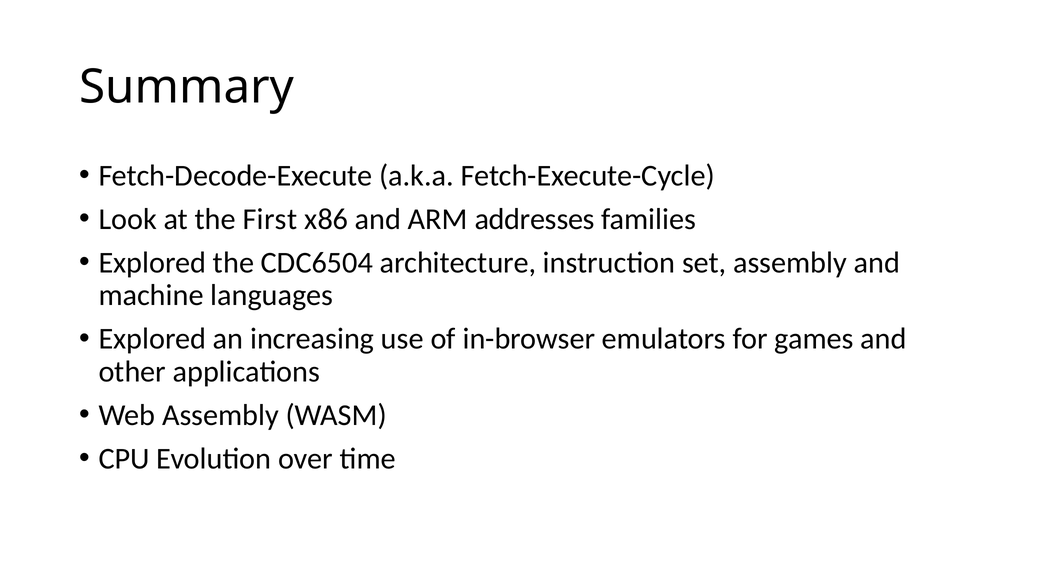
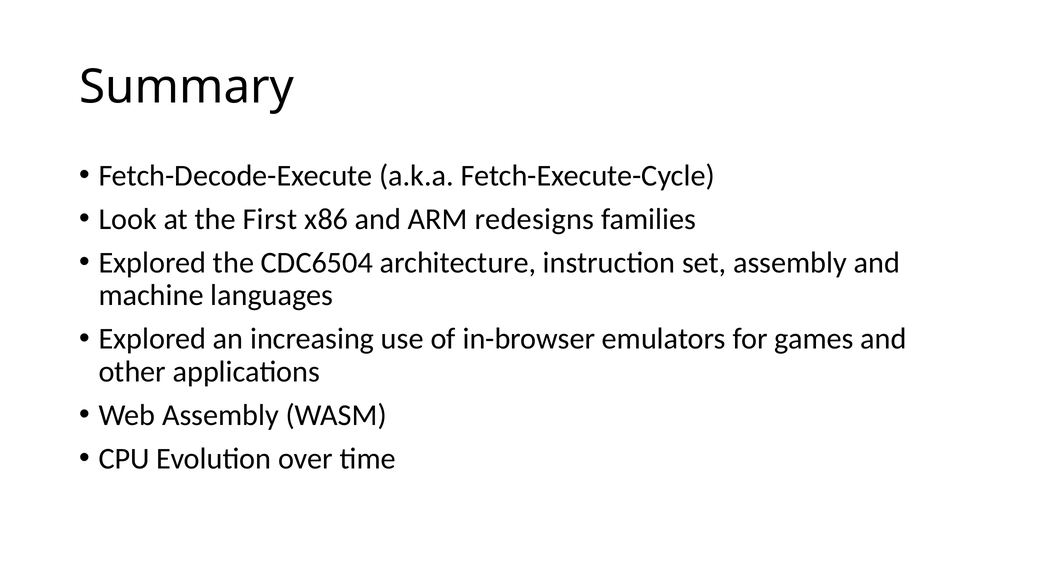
addresses: addresses -> redesigns
